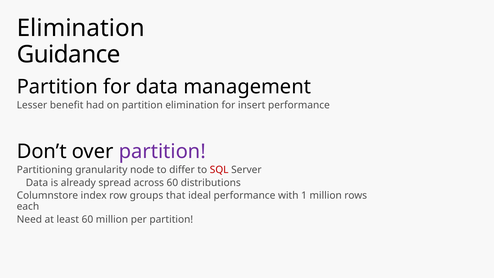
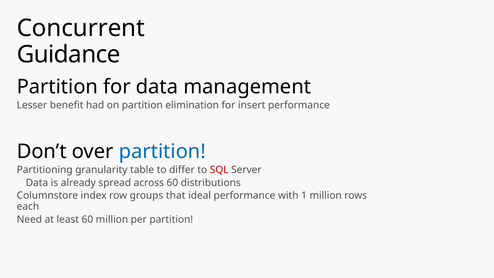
Elimination at (81, 28): Elimination -> Concurrent
partition at (162, 151) colour: purple -> blue
node: node -> table
